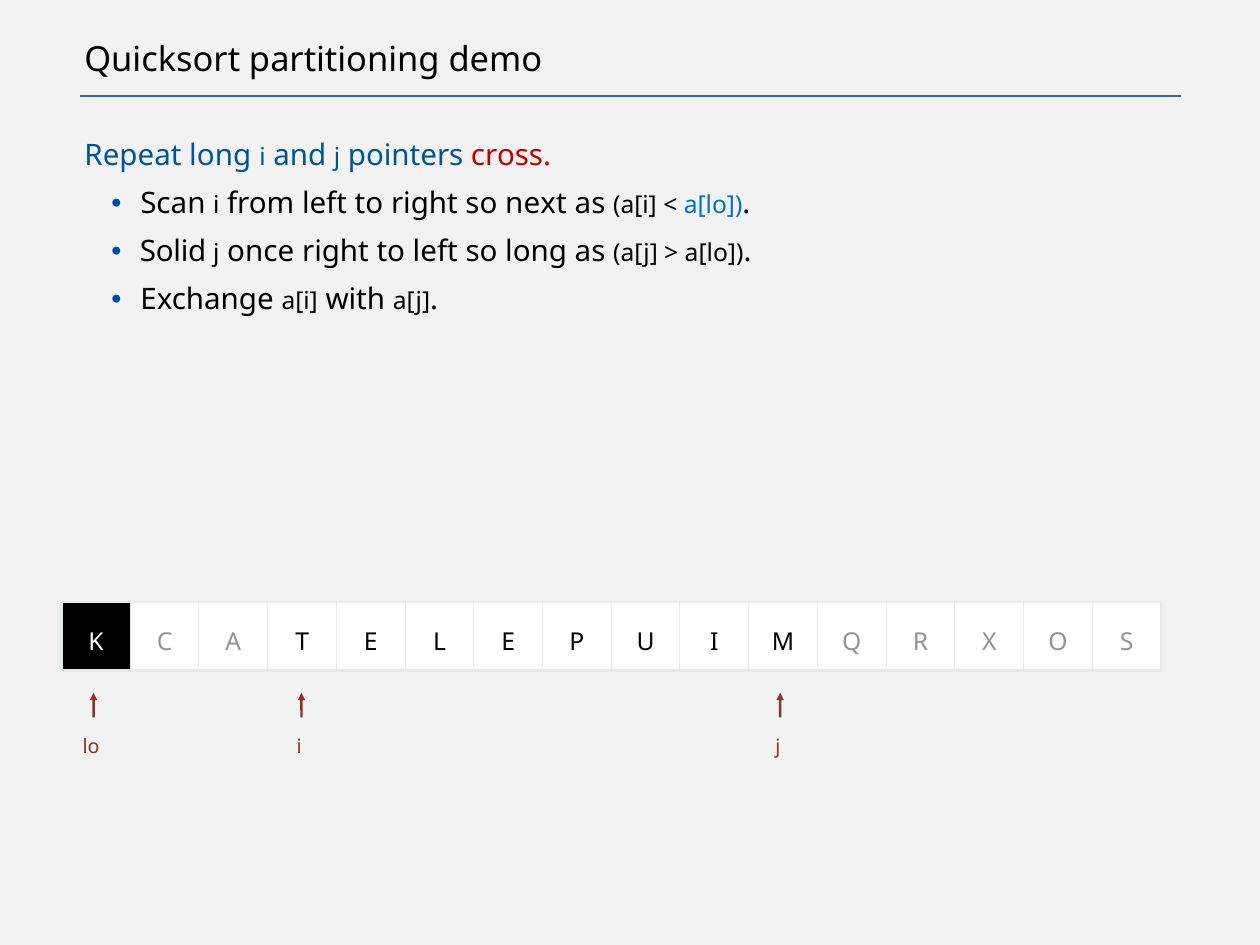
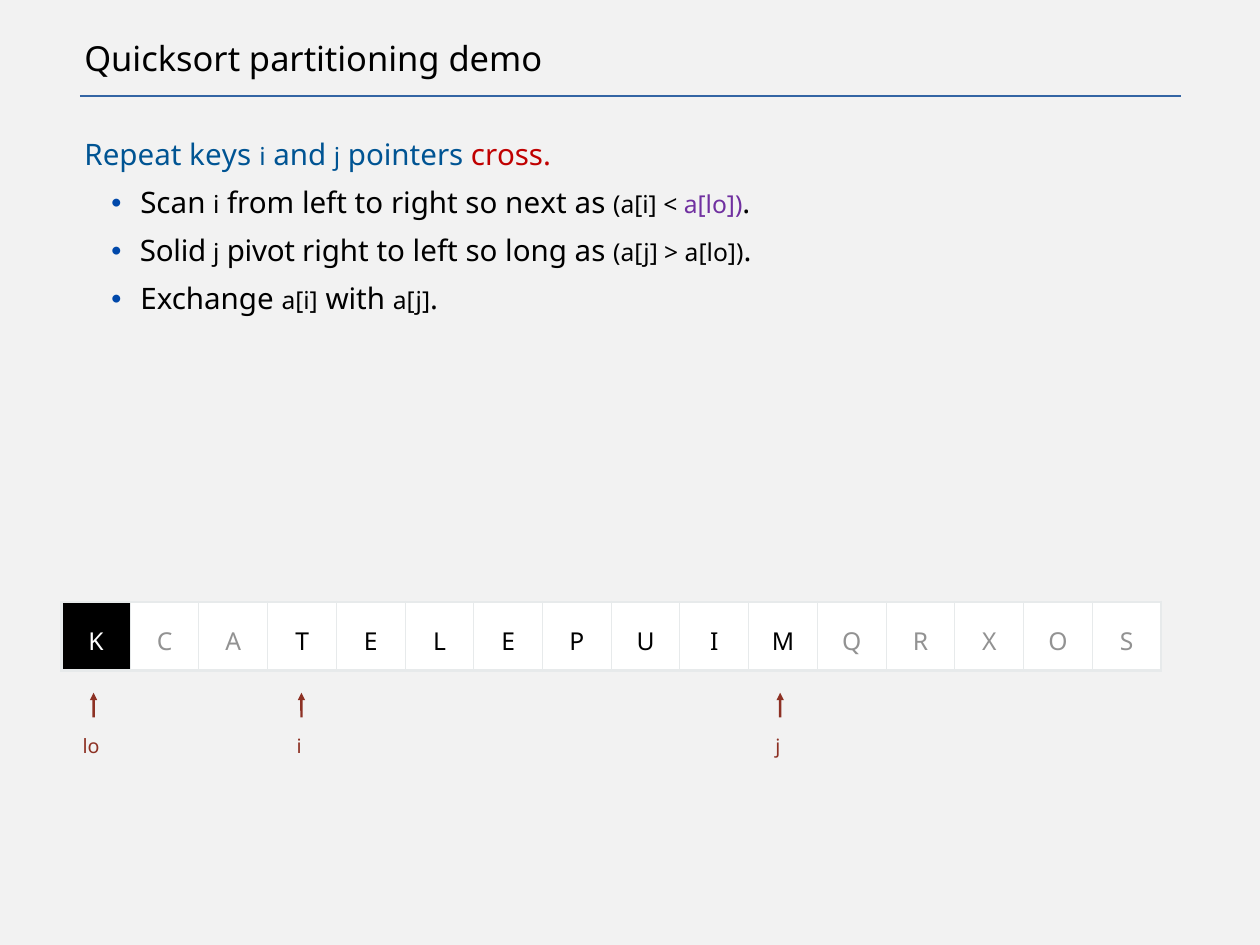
Repeat long: long -> keys
a[lo at (713, 205) colour: blue -> purple
once: once -> pivot
